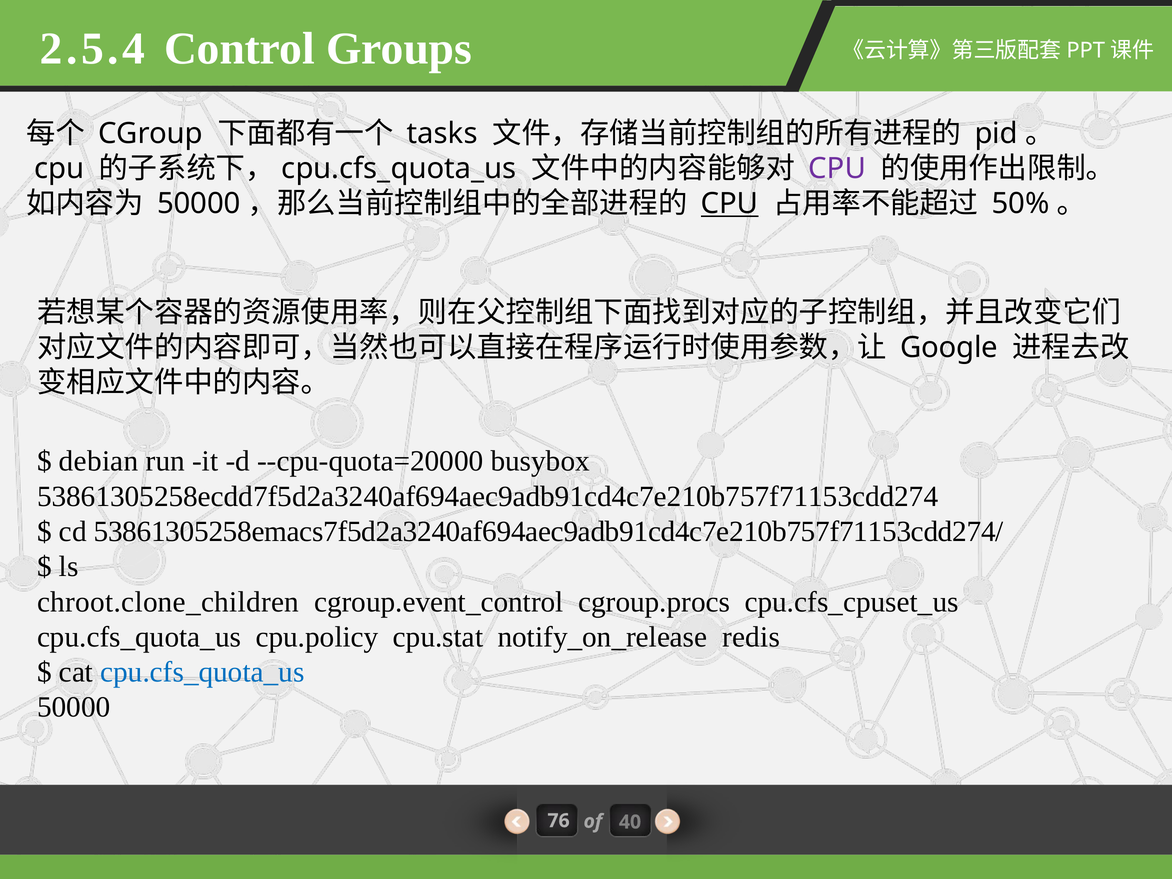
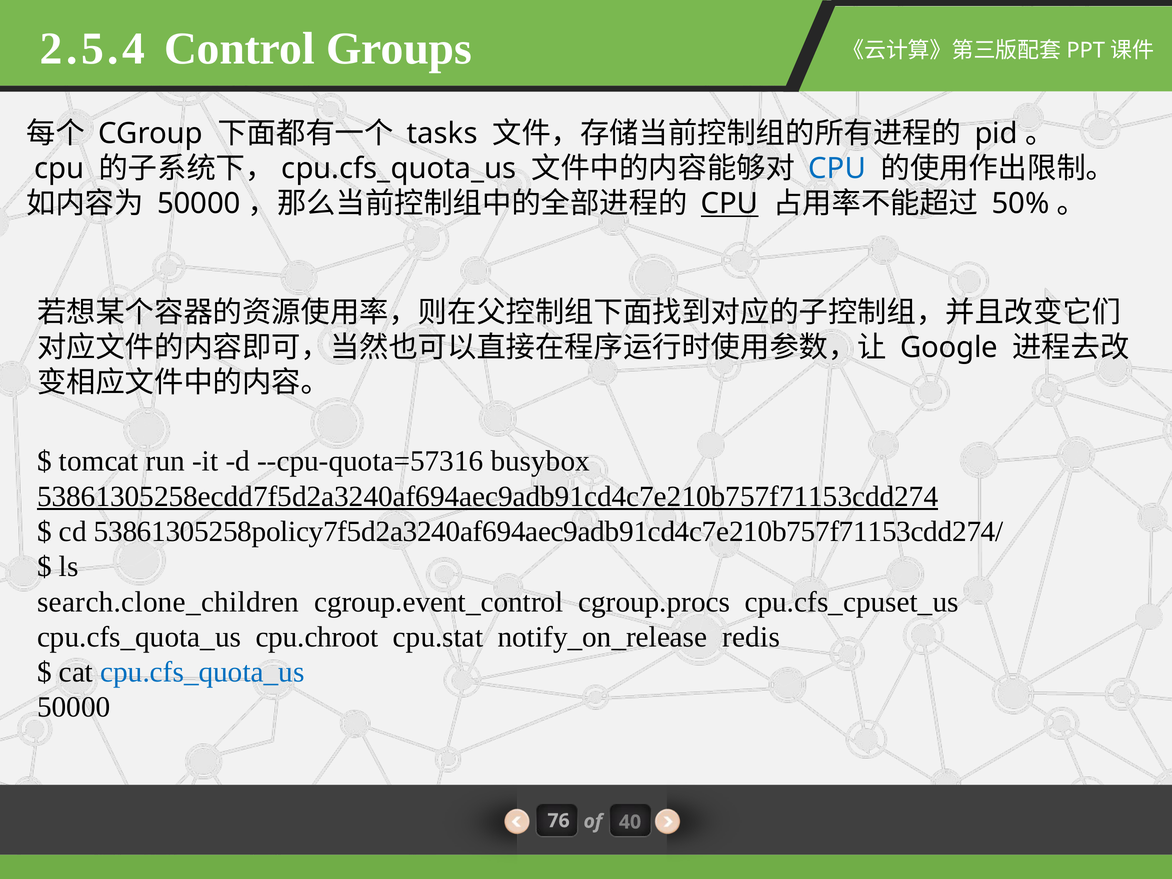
CPU at (837, 169) colour: purple -> blue
debian: debian -> tomcat
--cpu-quota=20000: --cpu-quota=20000 -> --cpu-quota=57316
53861305258ecdd7f5d2a3240af694aec9adb91cd4c7e210b757f71153cdd274 underline: none -> present
53861305258emacs7f5d2a3240af694aec9adb91cd4c7e210b757f71153cdd274/: 53861305258emacs7f5d2a3240af694aec9adb91cd4c7e210b757f71153cdd274/ -> 53861305258policy7f5d2a3240af694aec9adb91cd4c7e210b757f71153cdd274/
chroot.clone_children: chroot.clone_children -> search.clone_children
cpu.policy: cpu.policy -> cpu.chroot
